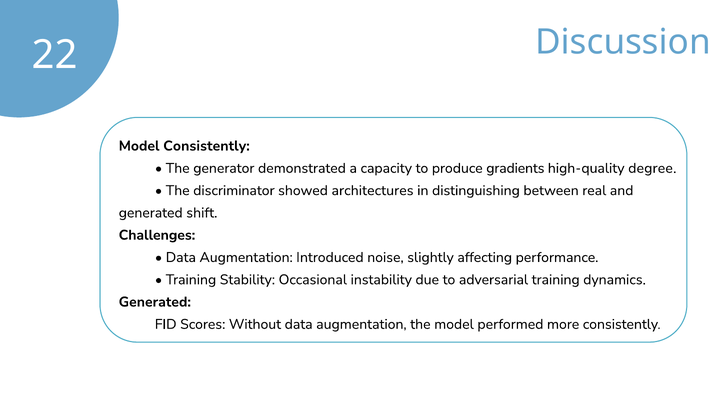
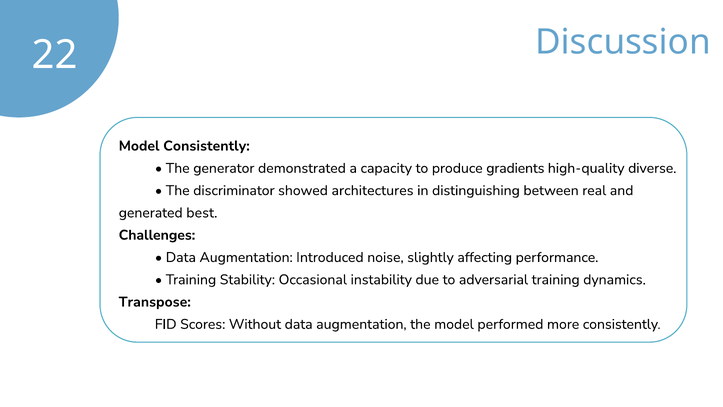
degree: degree -> diverse
shift: shift -> best
Generated at (155, 302): Generated -> Transpose
